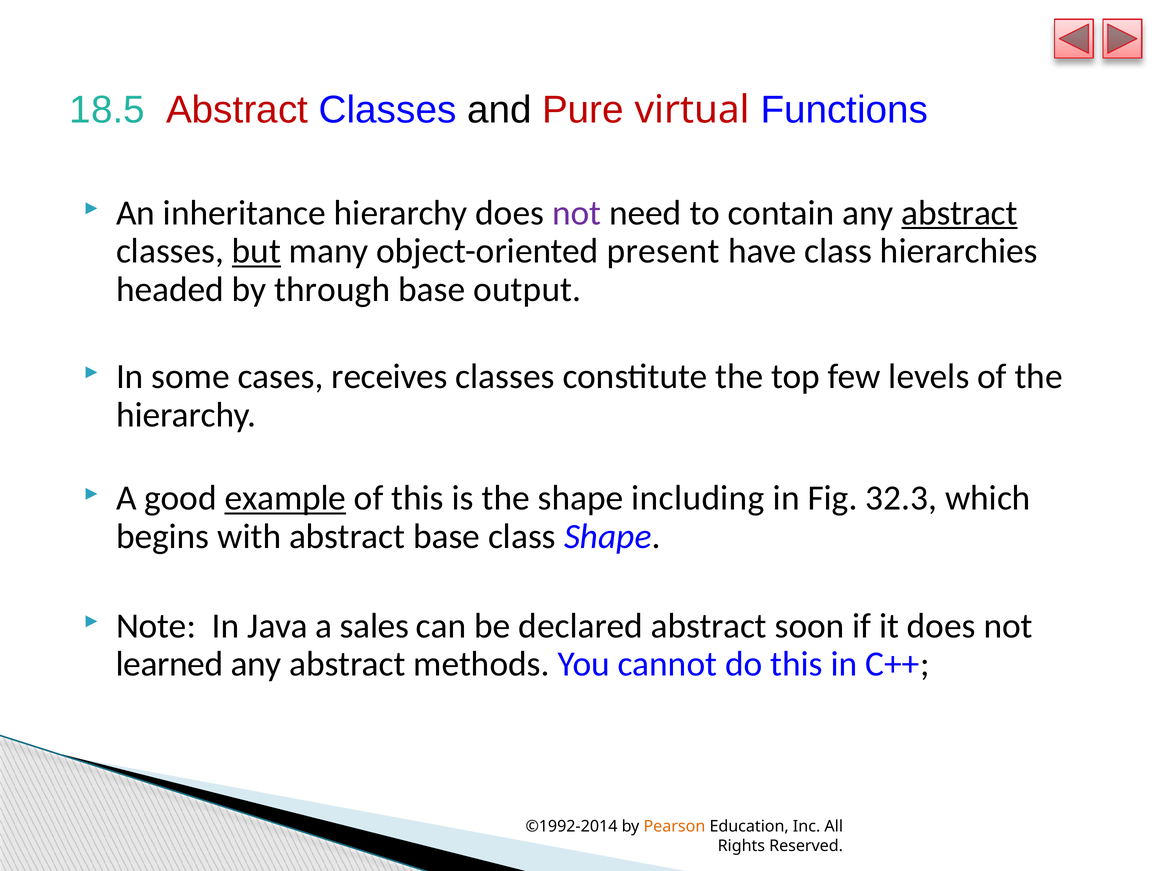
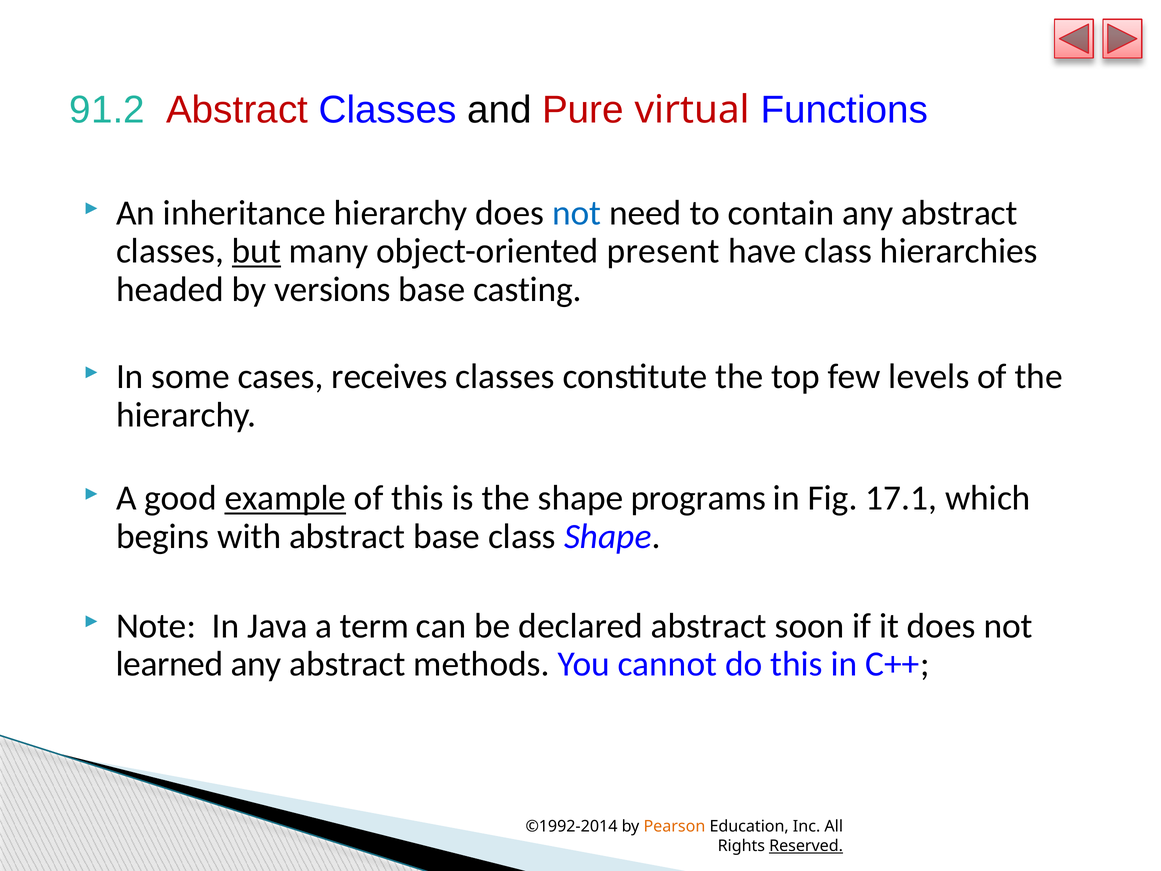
18.5: 18.5 -> 91.2
not at (577, 213) colour: purple -> blue
abstract at (959, 213) underline: present -> none
through: through -> versions
output: output -> casting
including: including -> programs
32.3: 32.3 -> 17.1
sales: sales -> term
Reserved underline: none -> present
